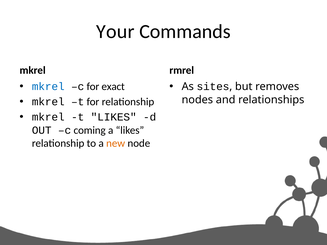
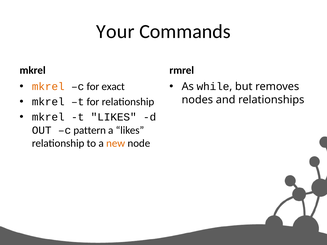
mkrel at (48, 87) colour: blue -> orange
sites: sites -> while
coming: coming -> pattern
